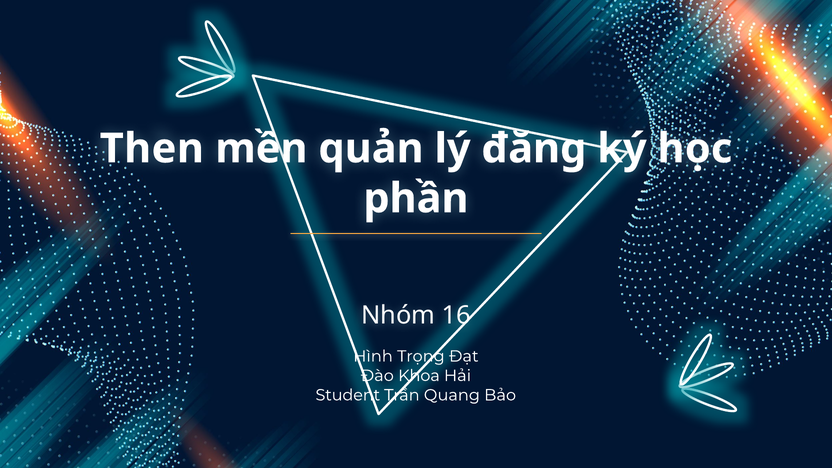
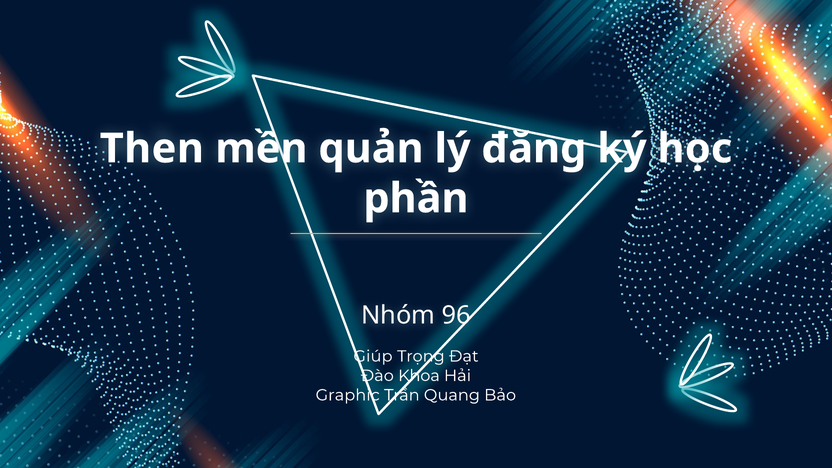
16: 16 -> 96
Hình: Hình -> Giúp
Student: Student -> Graphic
